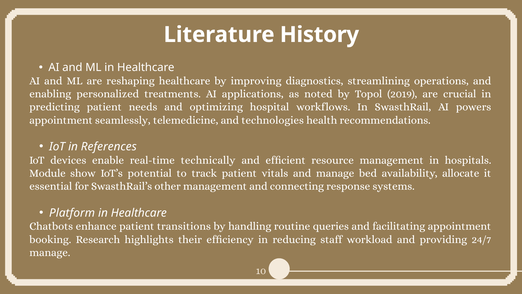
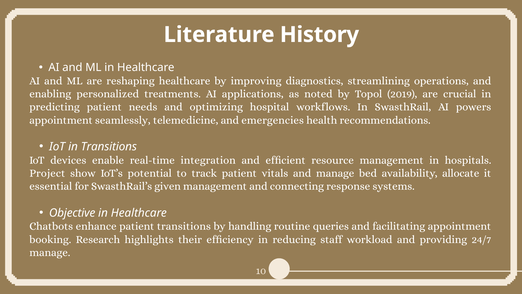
technologies: technologies -> emergencies
in References: References -> Transitions
technically: technically -> integration
Module: Module -> Project
other: other -> given
Platform: Platform -> Objective
